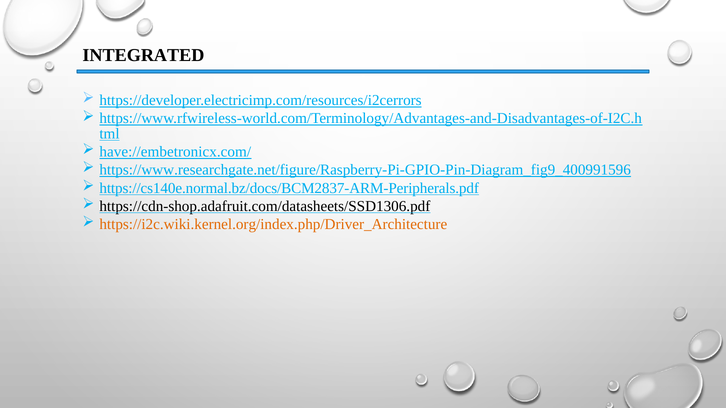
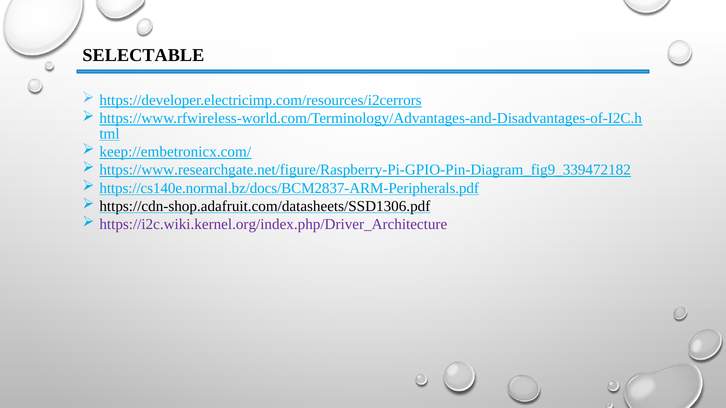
INTEGRATED: INTEGRATED -> SELECTABLE
have://embetronicx.com/: have://embetronicx.com/ -> keep://embetronicx.com/
https://www.researchgate.net/figure/Raspberry-Pi-GPIO-Pin-Diagram_fig9_400991596: https://www.researchgate.net/figure/Raspberry-Pi-GPIO-Pin-Diagram_fig9_400991596 -> https://www.researchgate.net/figure/Raspberry-Pi-GPIO-Pin-Diagram_fig9_339472182
https://i2c.wiki.kernel.org/index.php/Driver_Architecture colour: orange -> purple
